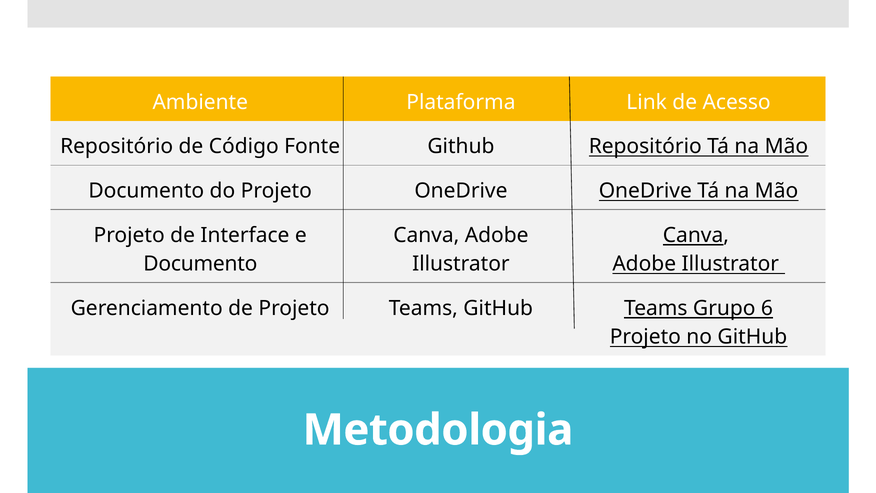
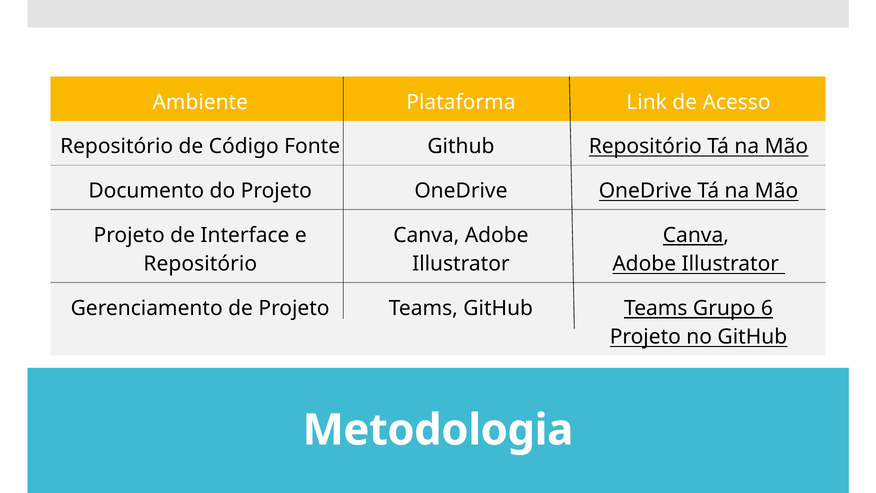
Documento at (200, 264): Documento -> Repositório
